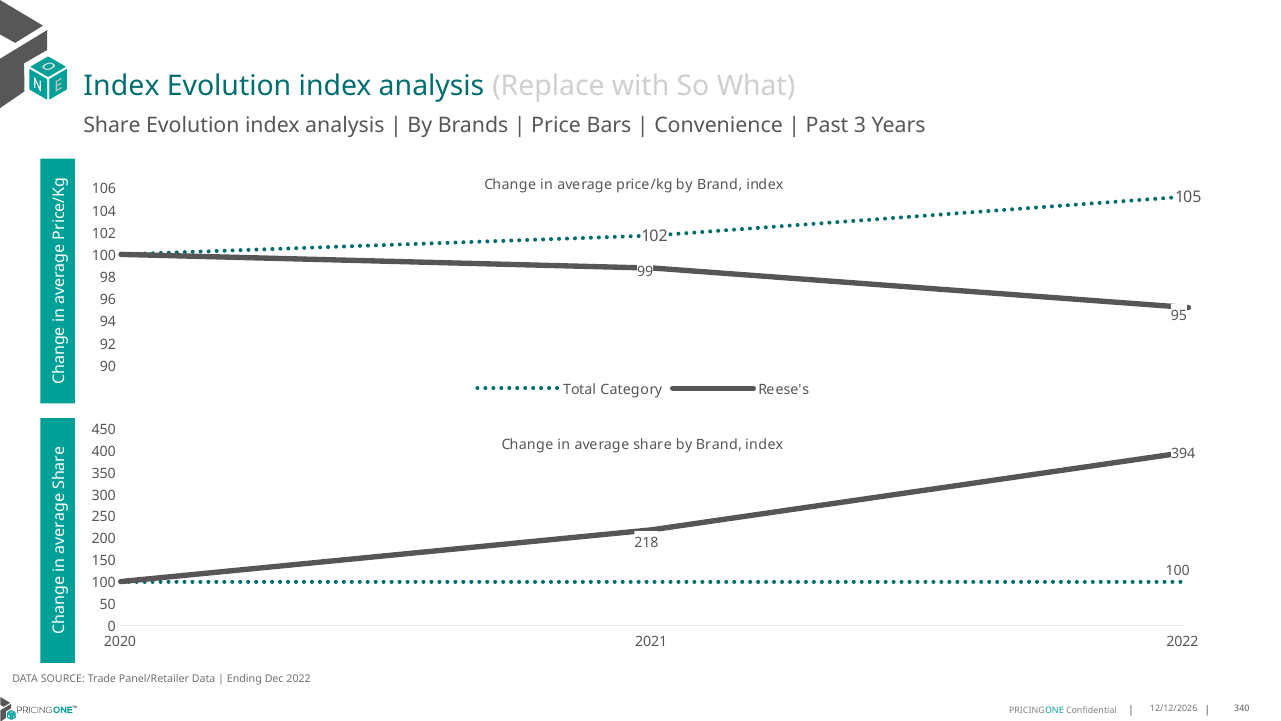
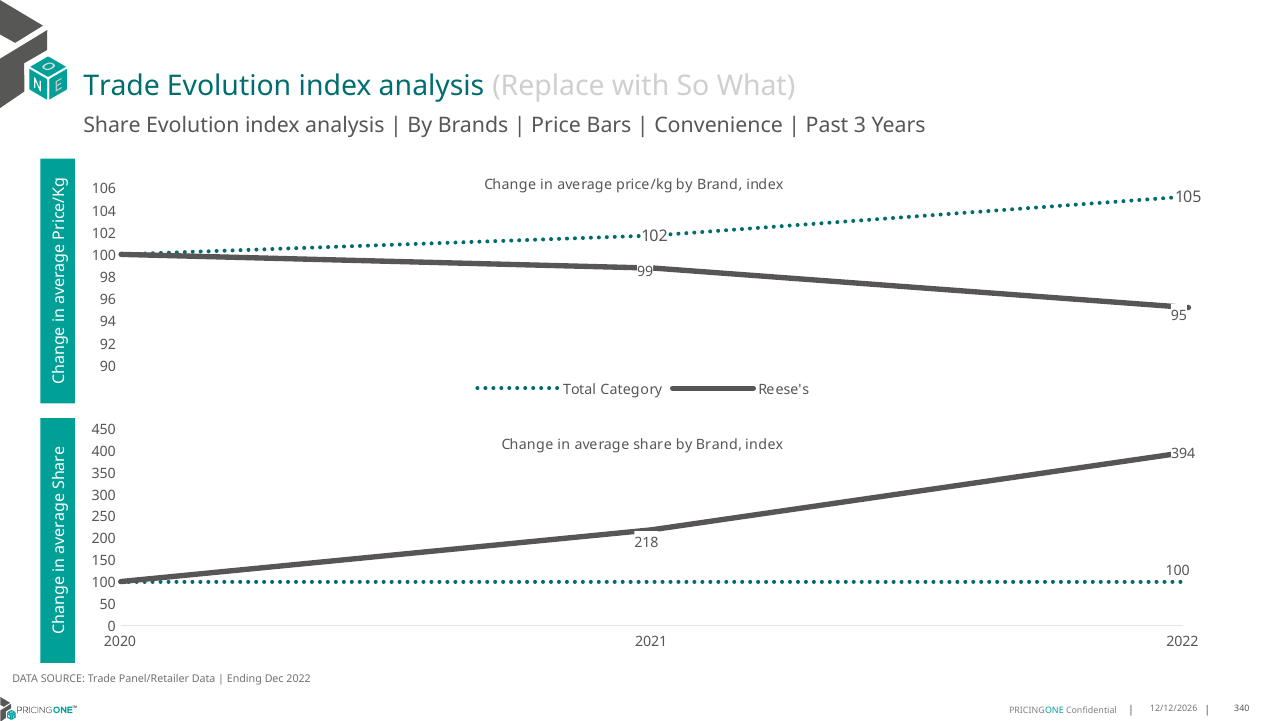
Index at (121, 86): Index -> Trade
